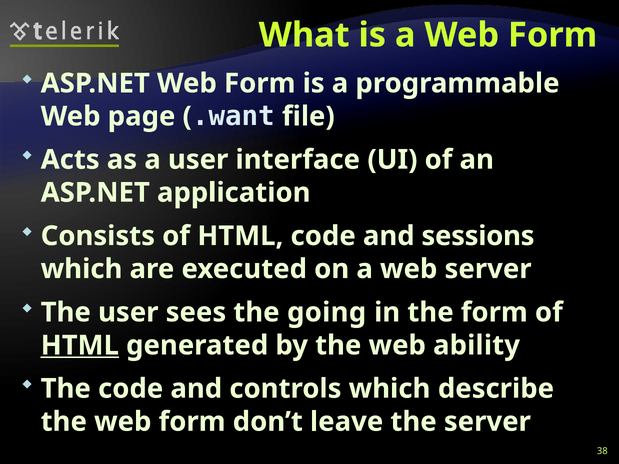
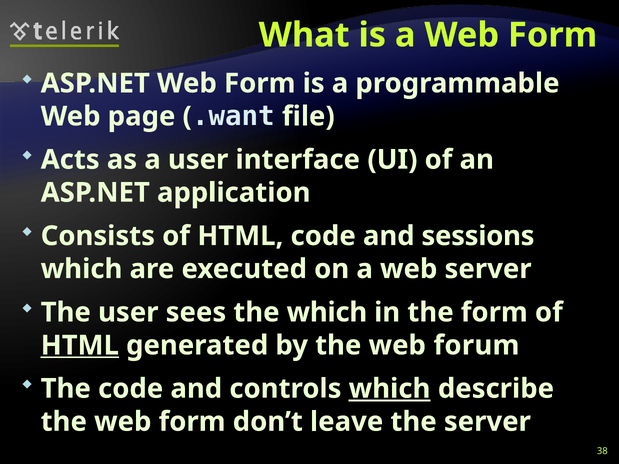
the going: going -> which
ability: ability -> forum
which at (390, 389) underline: none -> present
